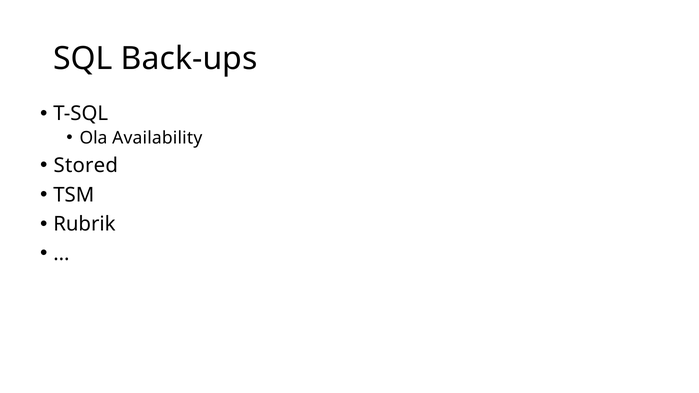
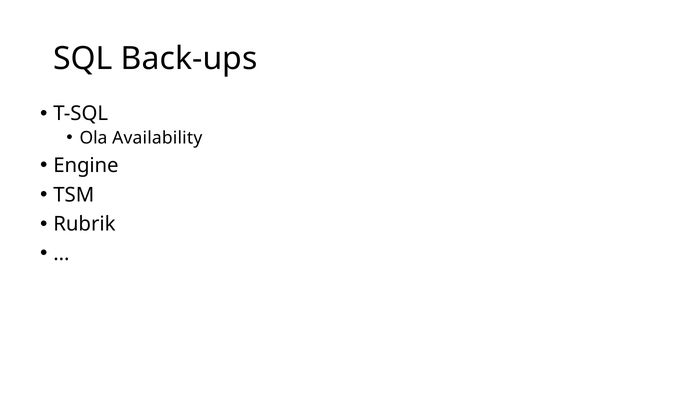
Stored: Stored -> Engine
